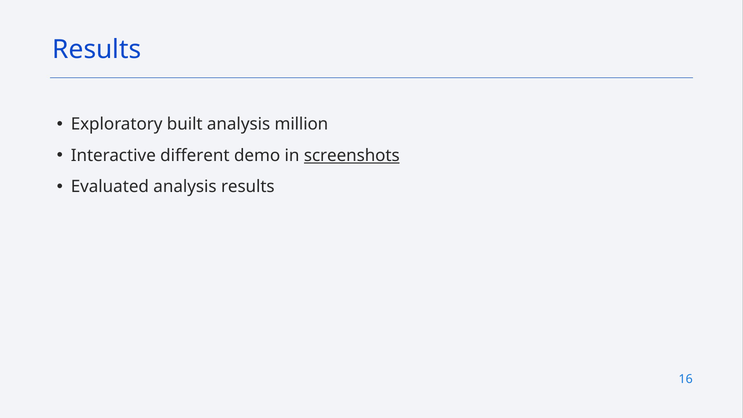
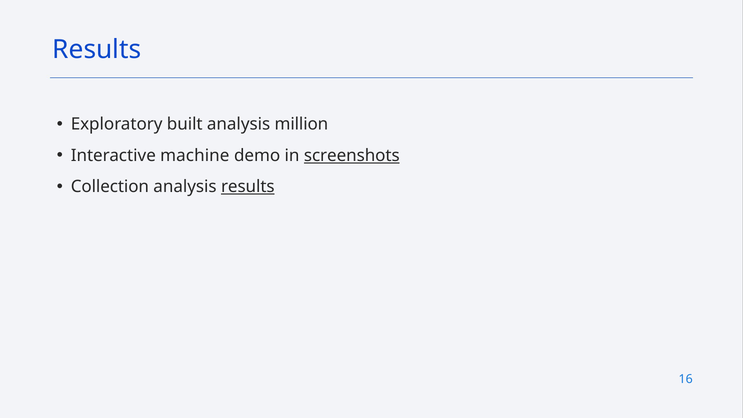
different: different -> machine
Evaluated: Evaluated -> Collection
results at (248, 187) underline: none -> present
